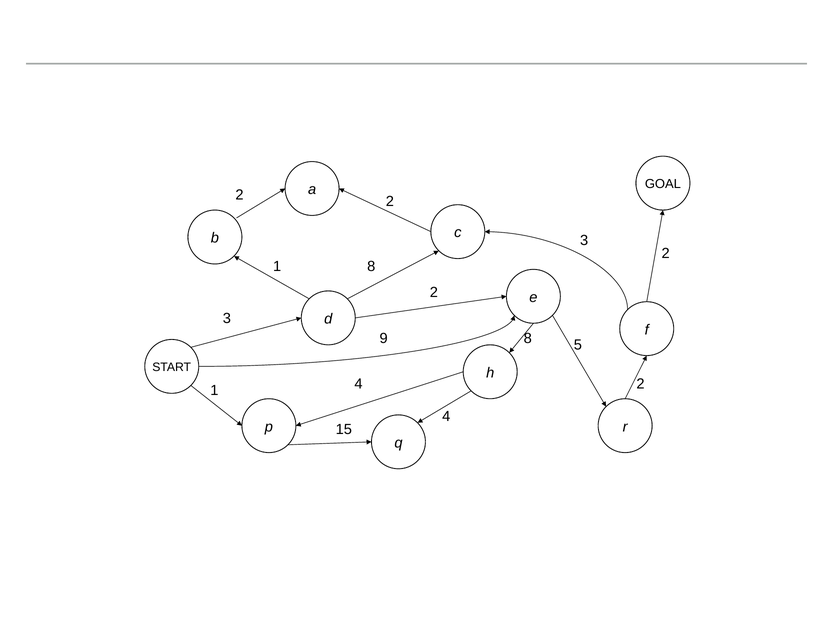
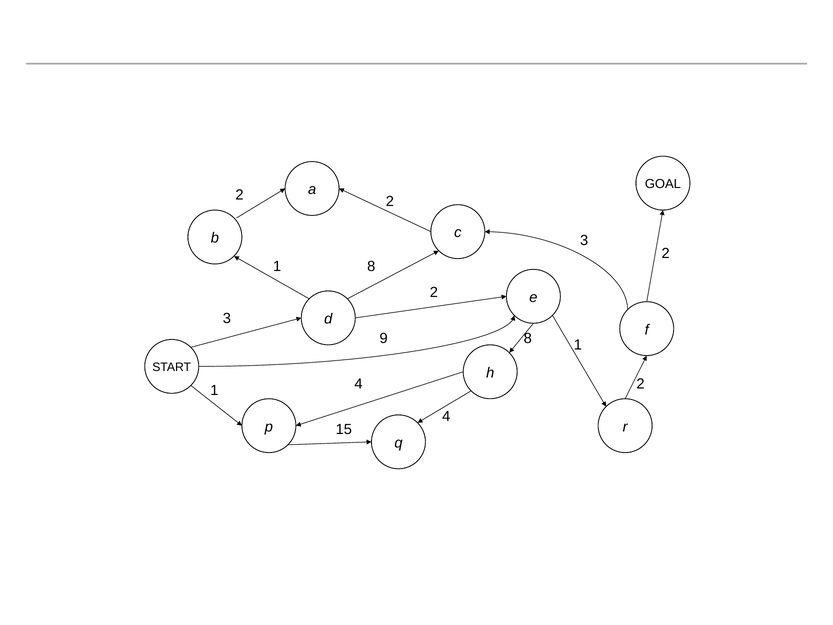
9 5: 5 -> 1
